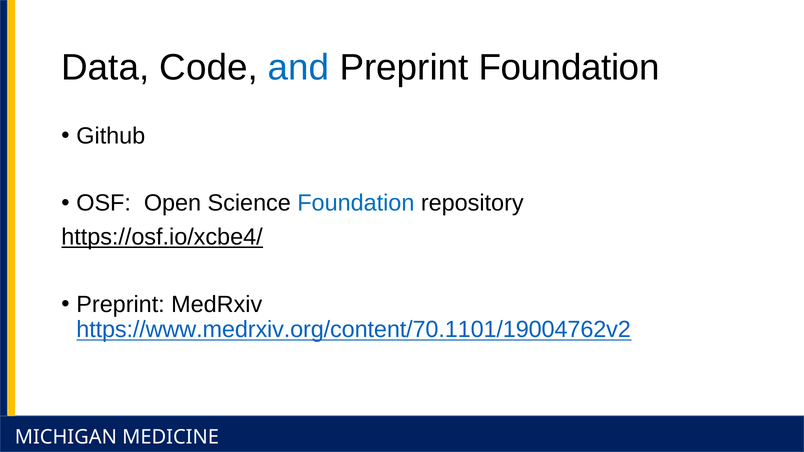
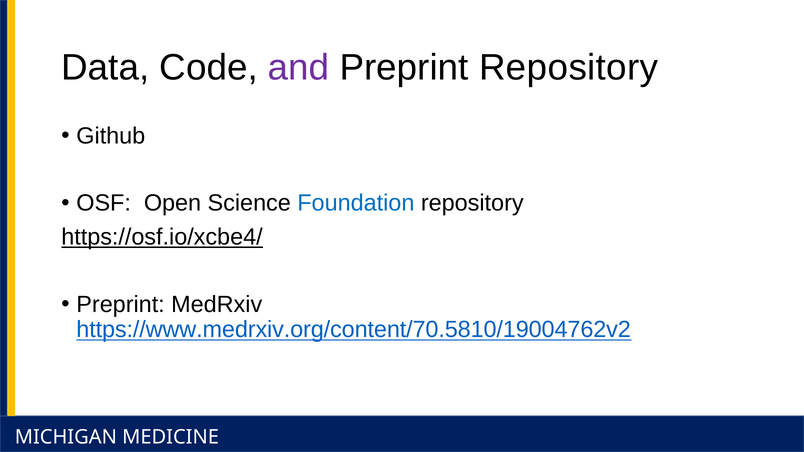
and colour: blue -> purple
Preprint Foundation: Foundation -> Repository
https://www.medrxiv.org/content/70.1101/19004762v2: https://www.medrxiv.org/content/70.1101/19004762v2 -> https://www.medrxiv.org/content/70.5810/19004762v2
